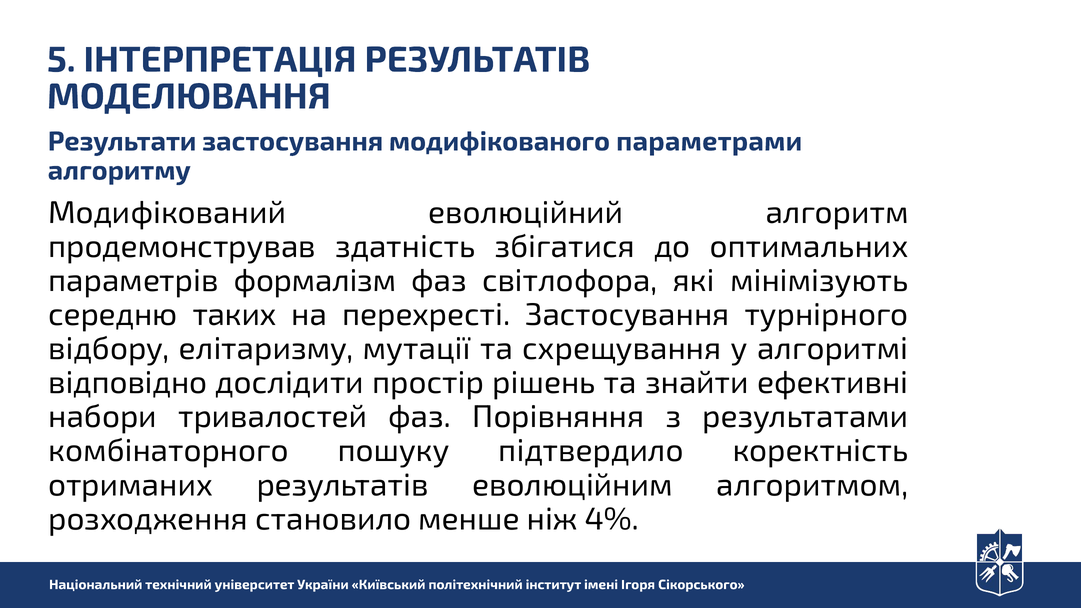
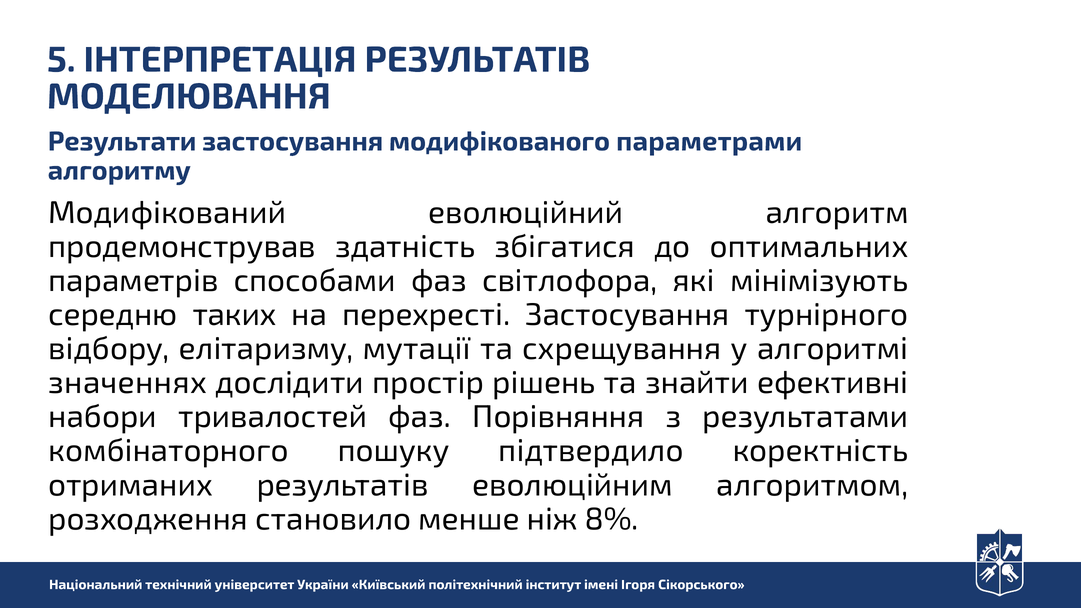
формалізм: формалізм -> способами
відповідно: відповідно -> значеннях
4%: 4% -> 8%
